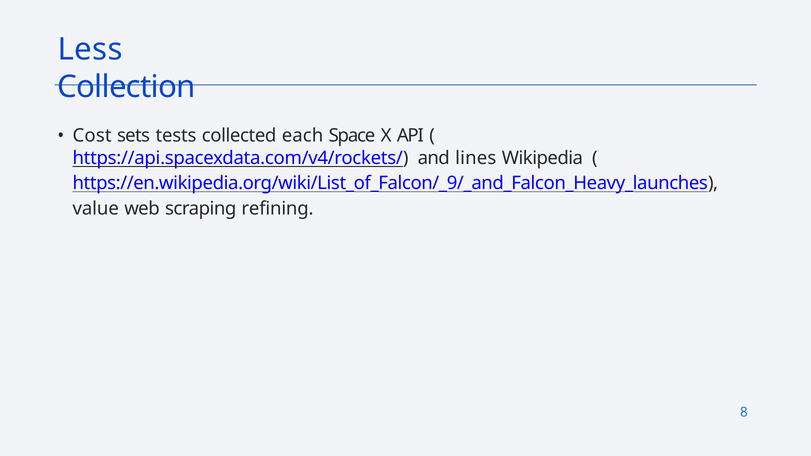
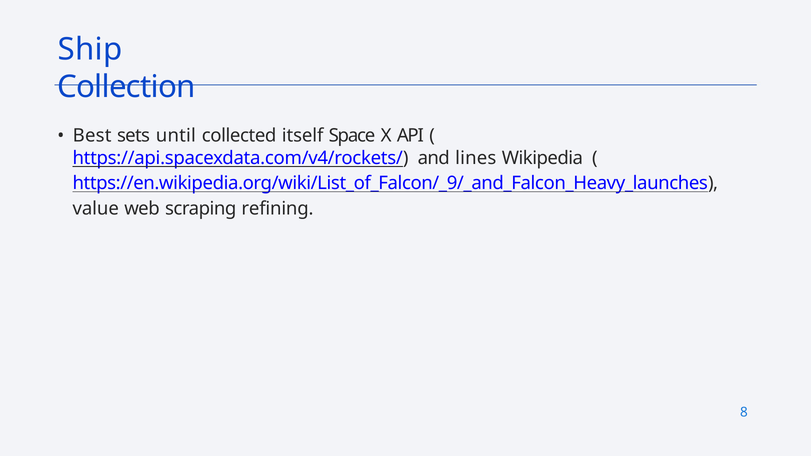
Less: Less -> Ship
Cost: Cost -> Best
tests: tests -> until
each: each -> itself
